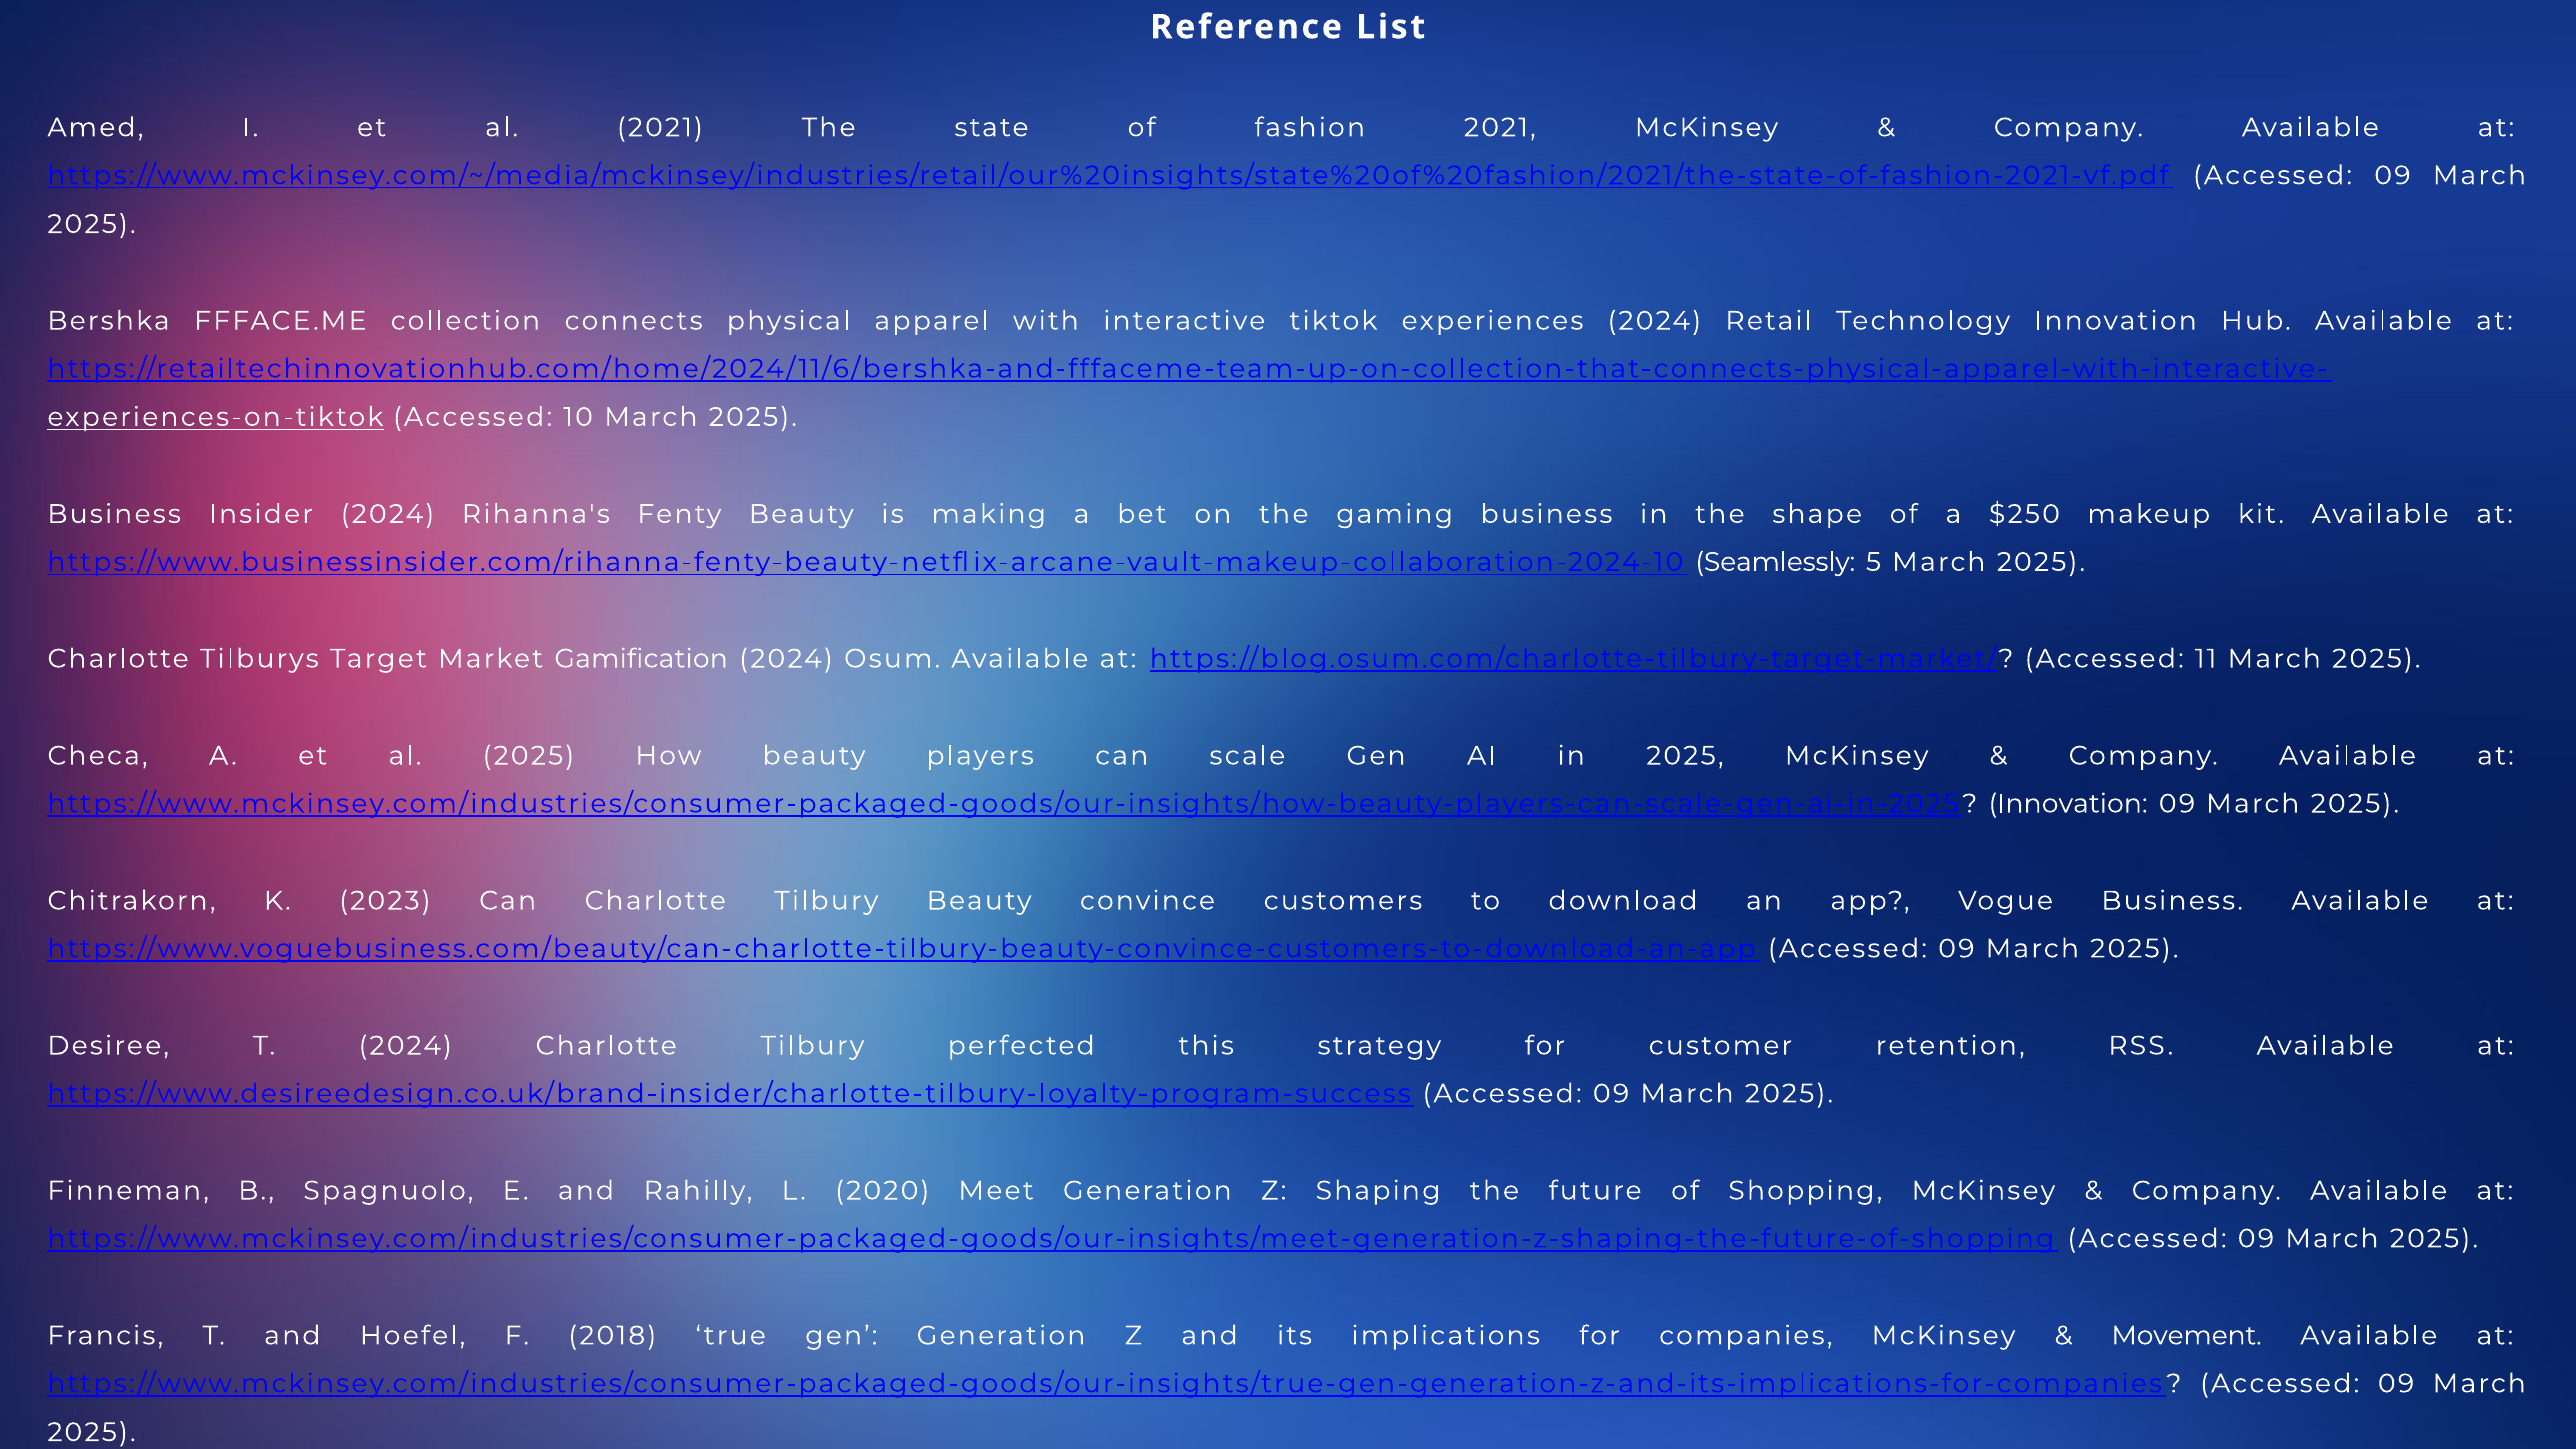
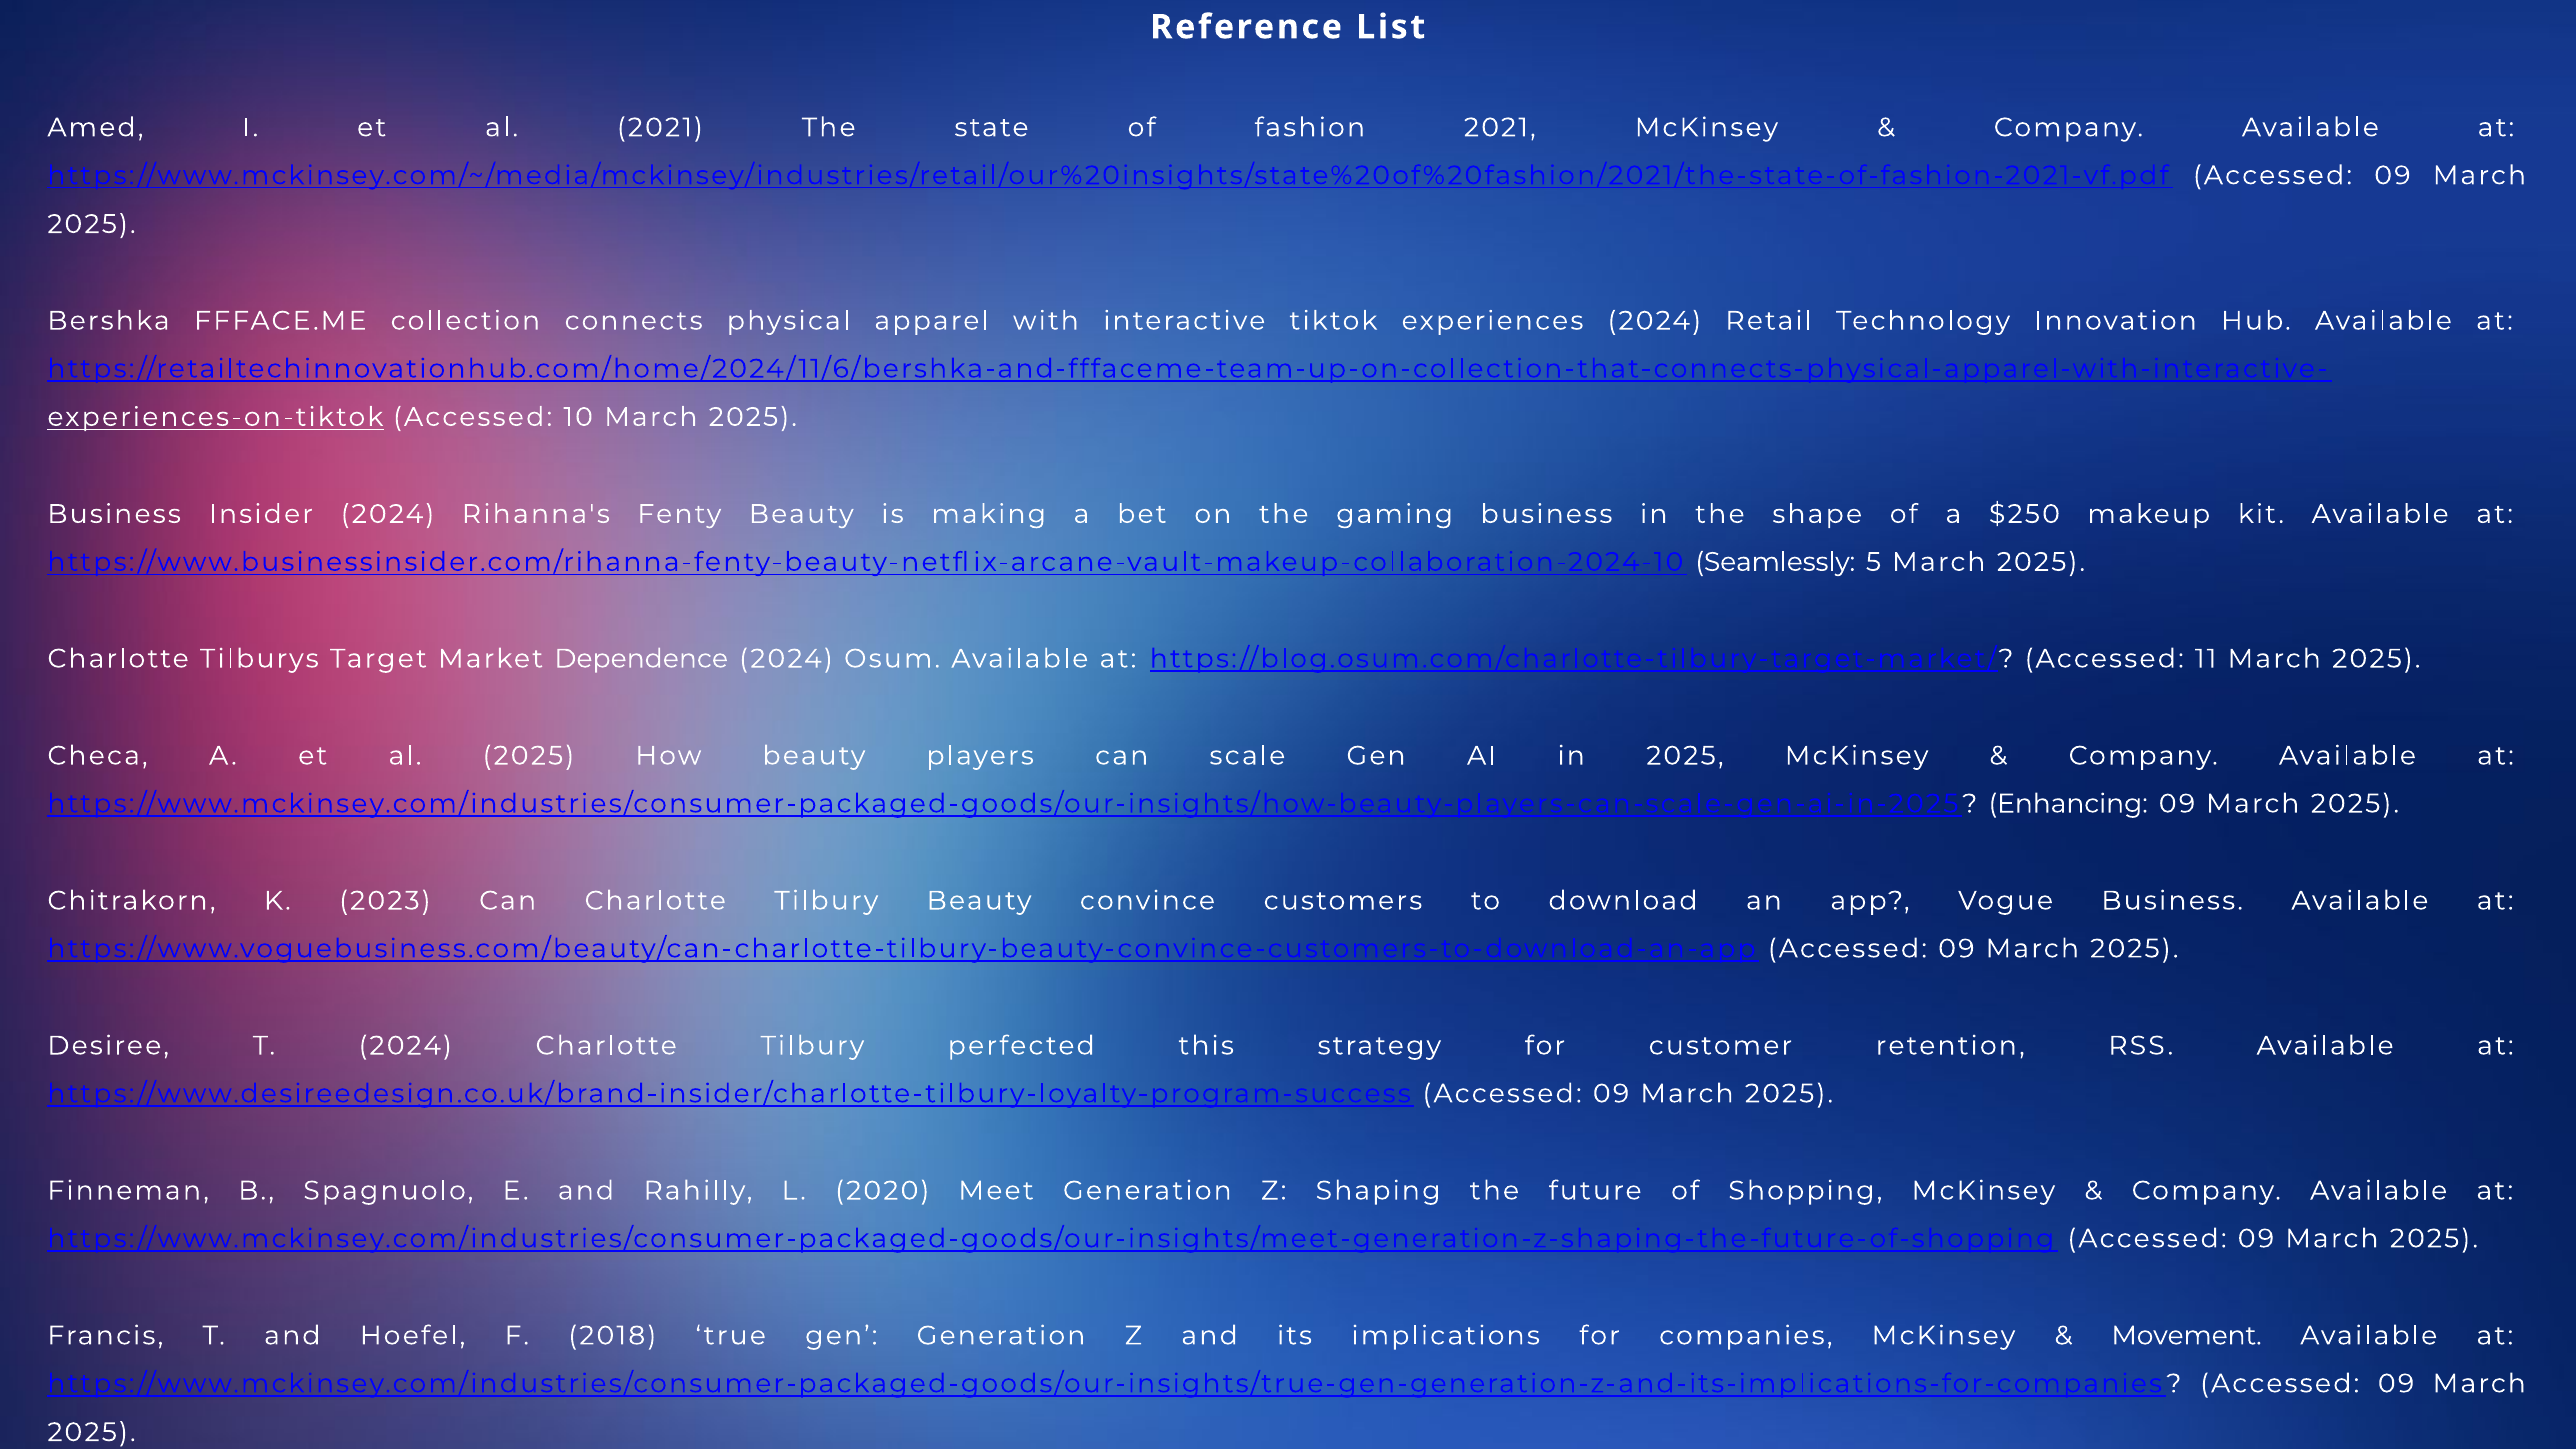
Gamification: Gamification -> Dependence
Innovation at (2068, 804): Innovation -> Enhancing
